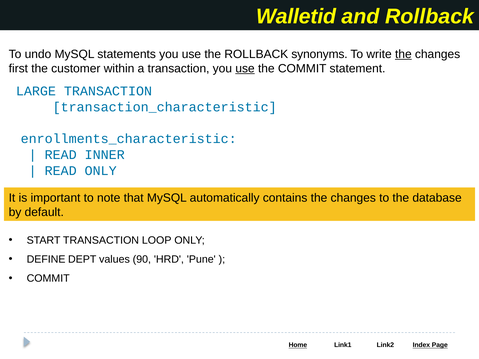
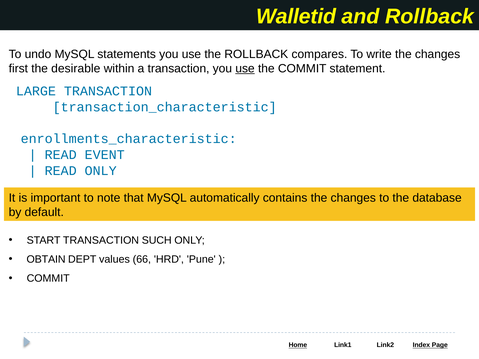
synonyms: synonyms -> compares
the at (403, 54) underline: present -> none
customer: customer -> desirable
INNER: INNER -> EVENT
LOOP: LOOP -> SUCH
DEFINE: DEFINE -> OBTAIN
90: 90 -> 66
